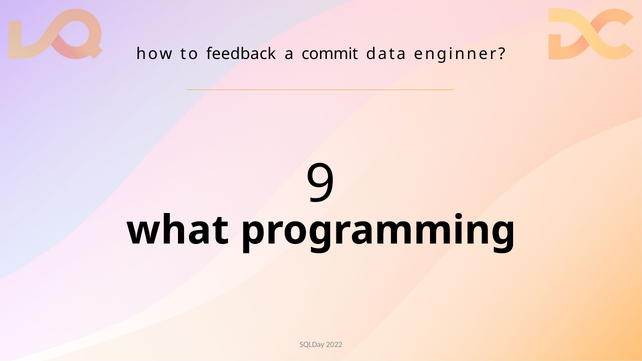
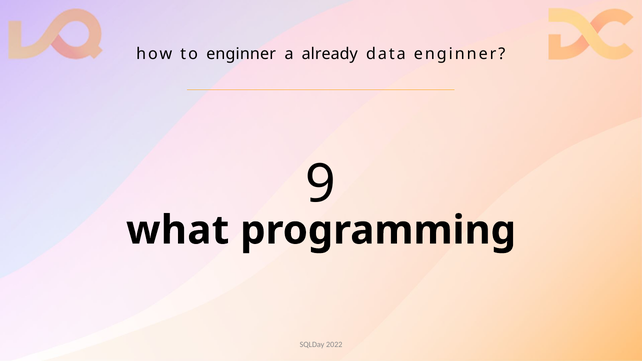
to feedback: feedback -> enginner
commit: commit -> already
